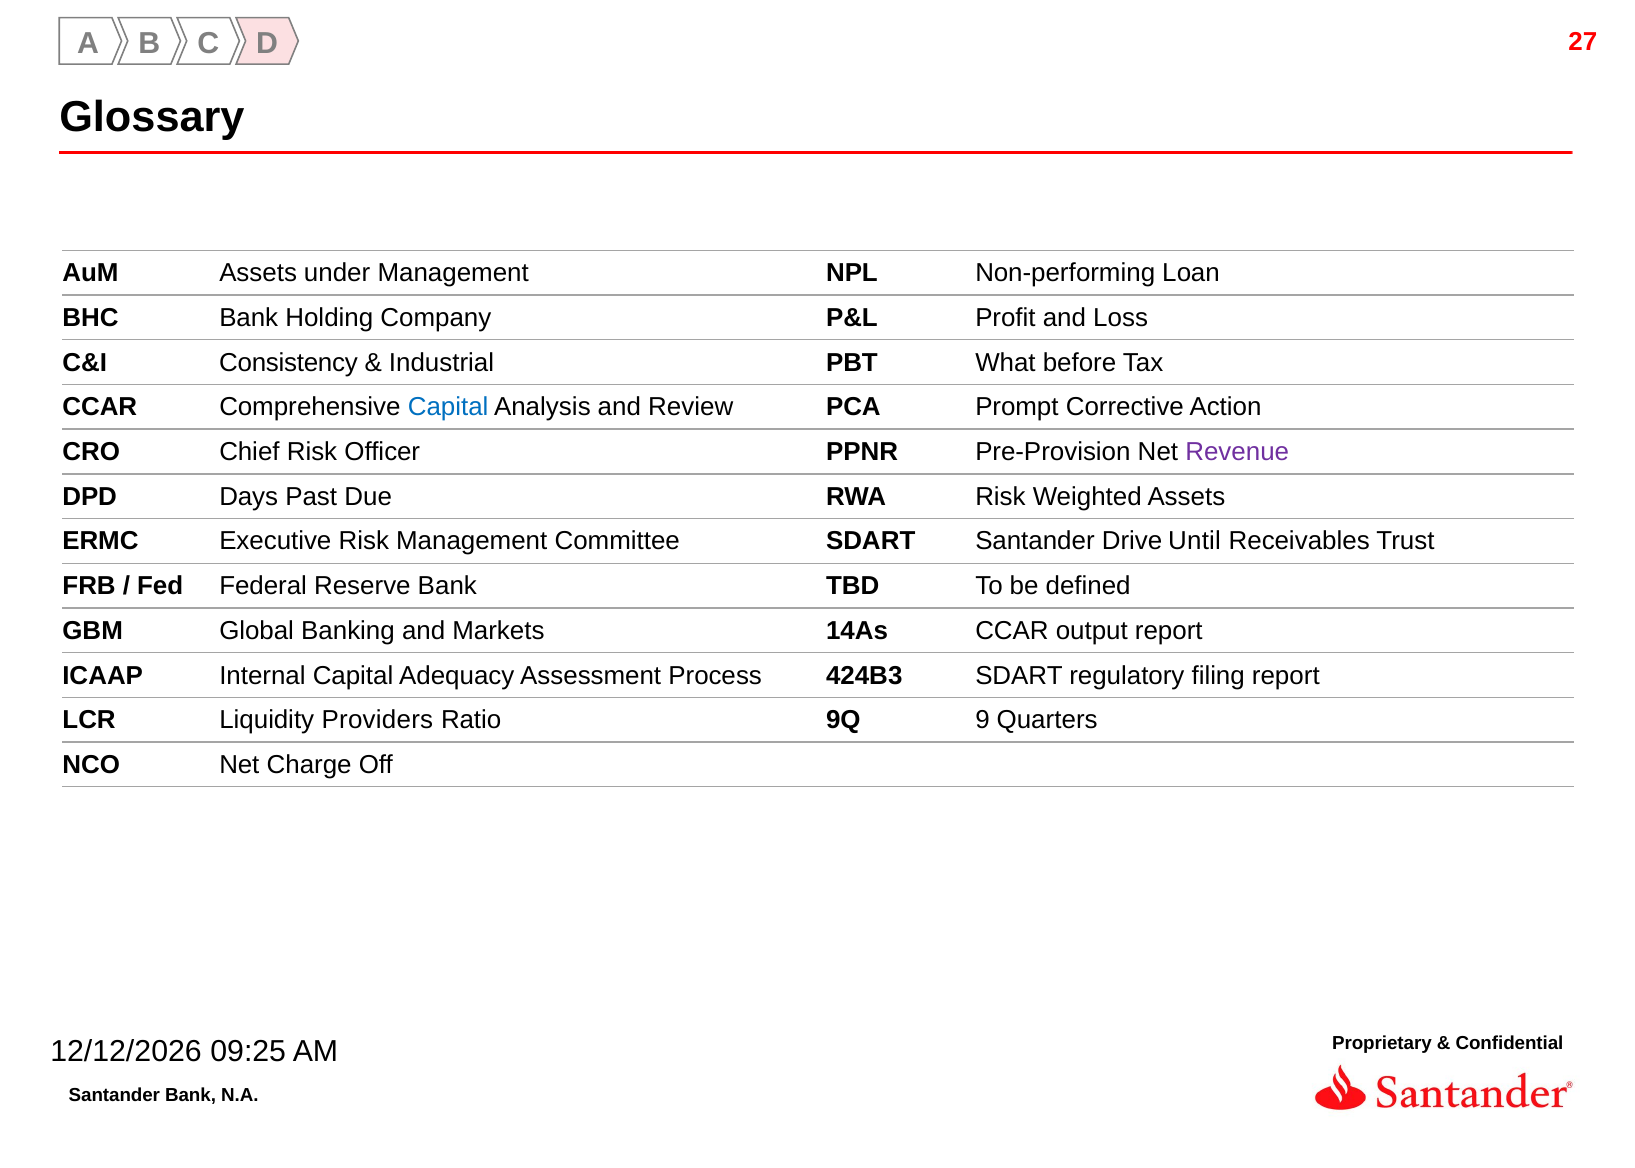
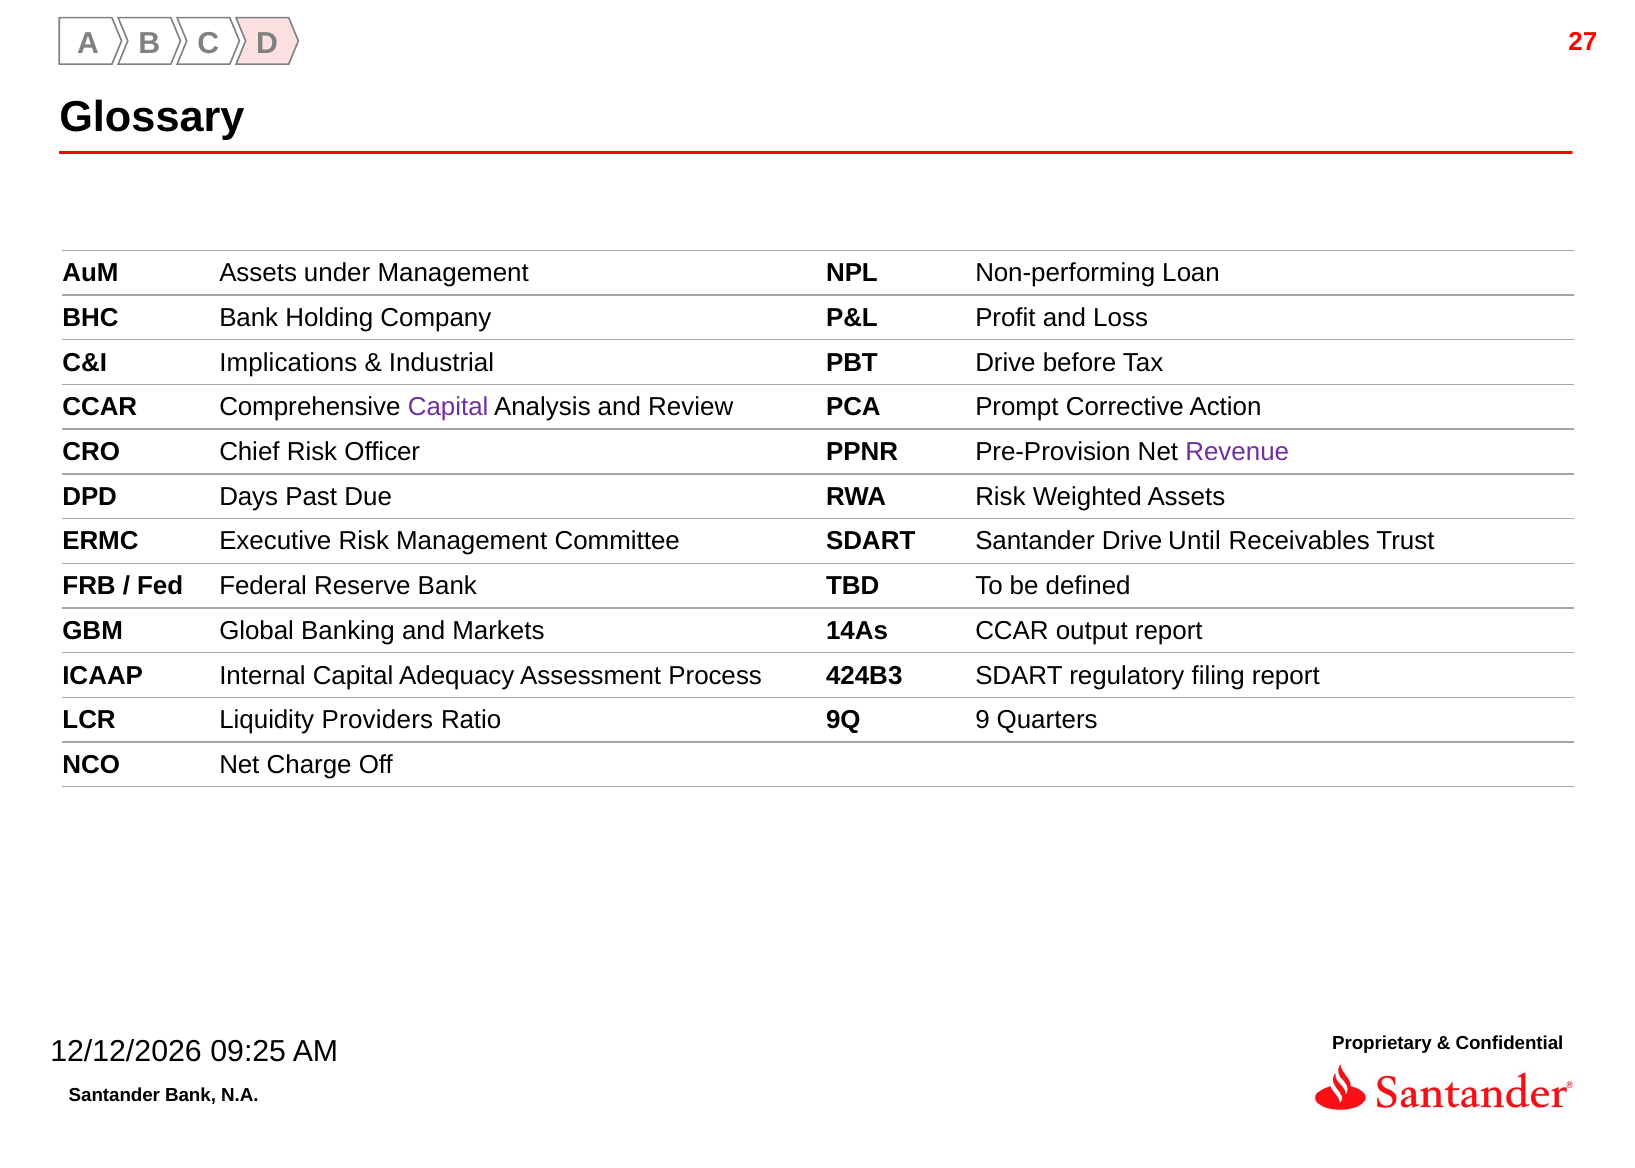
Consistency: Consistency -> Implications
PBT What: What -> Drive
Capital at (448, 407) colour: blue -> purple
